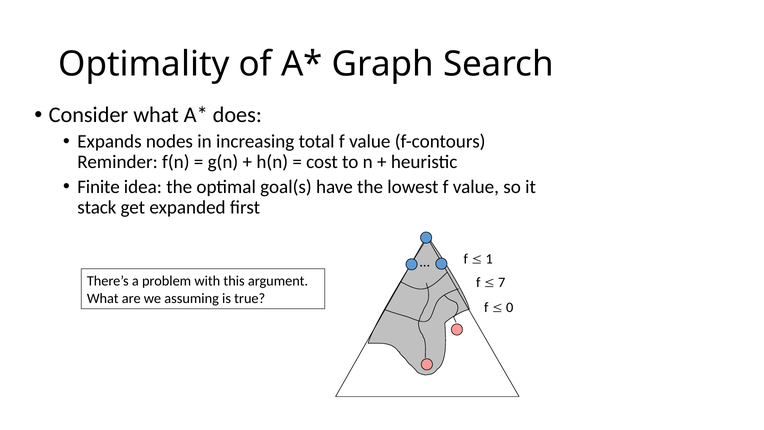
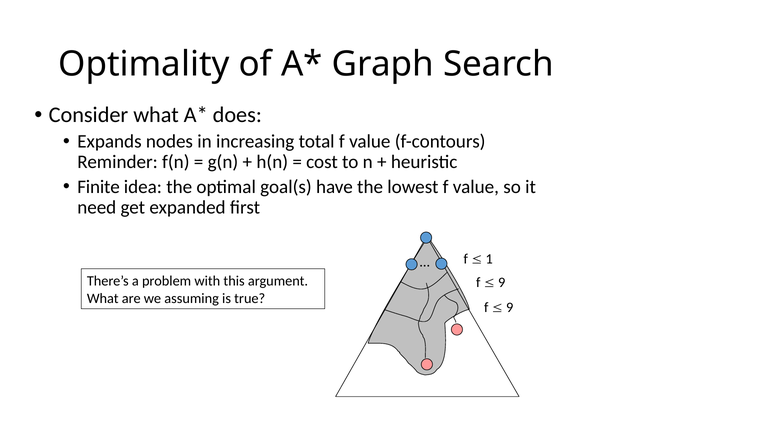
stack: stack -> need
7 at (502, 283): 7 -> 9
0 at (510, 307): 0 -> 9
